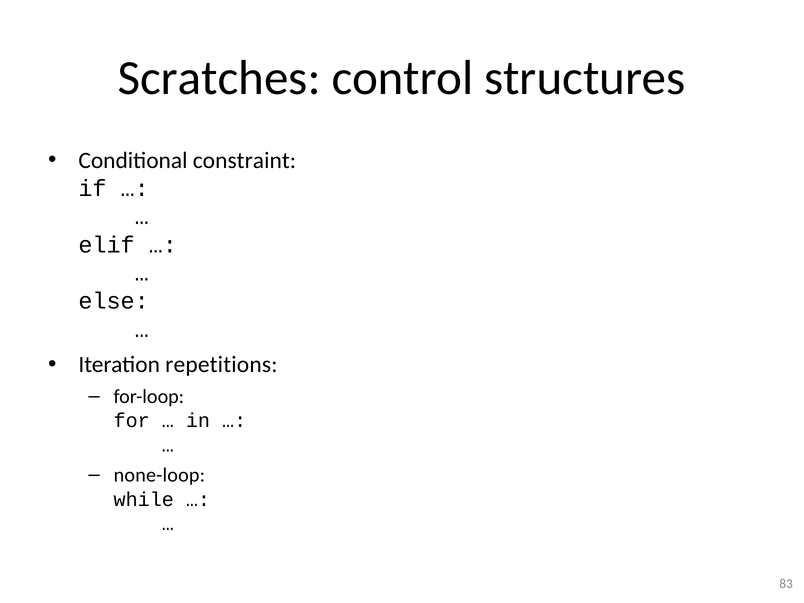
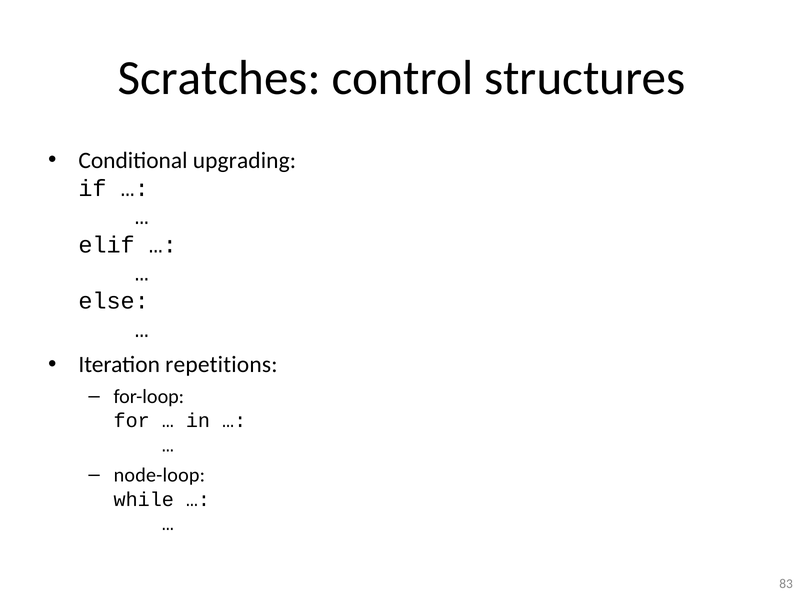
constraint: constraint -> upgrading
none-loop: none-loop -> node-loop
